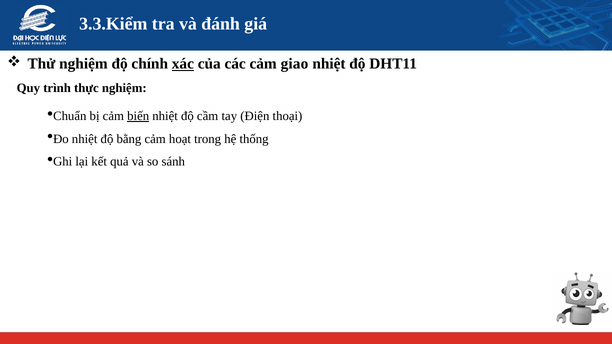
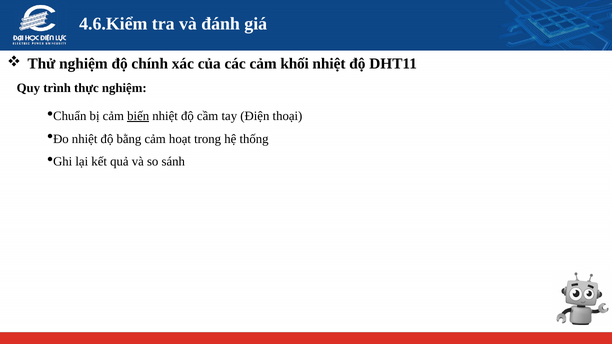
3.3.Kiểm: 3.3.Kiểm -> 4.6.Kiểm
xác underline: present -> none
giao: giao -> khối
